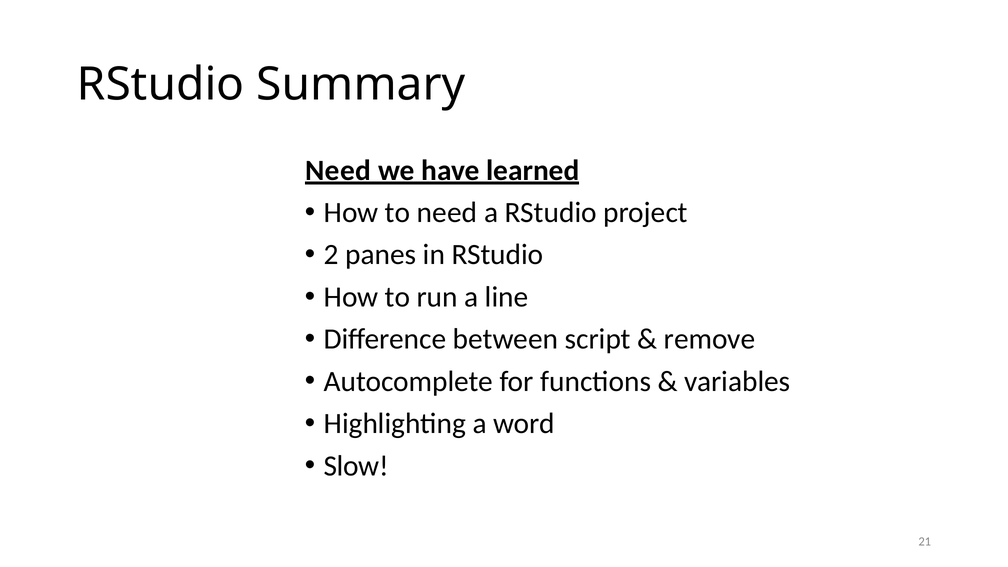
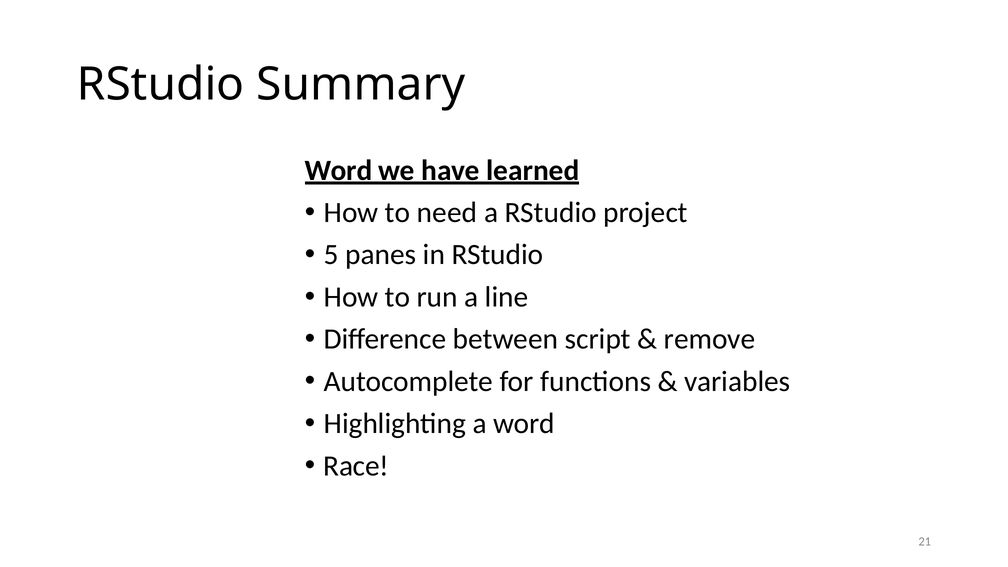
Need at (338, 170): Need -> Word
2: 2 -> 5
Slow: Slow -> Race
